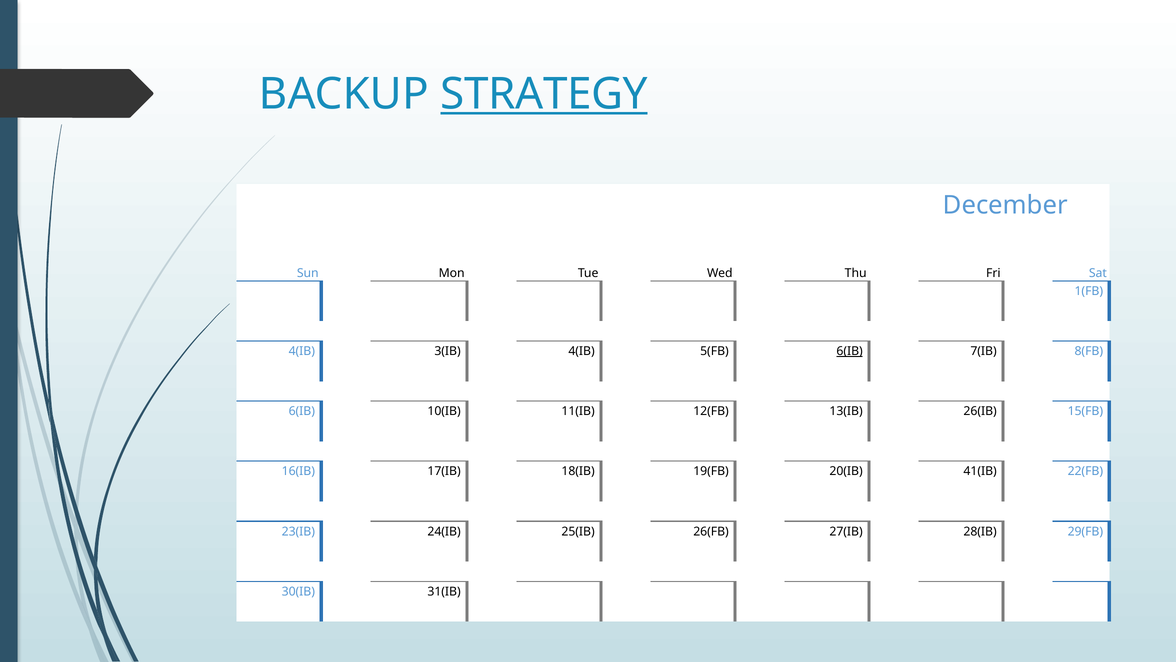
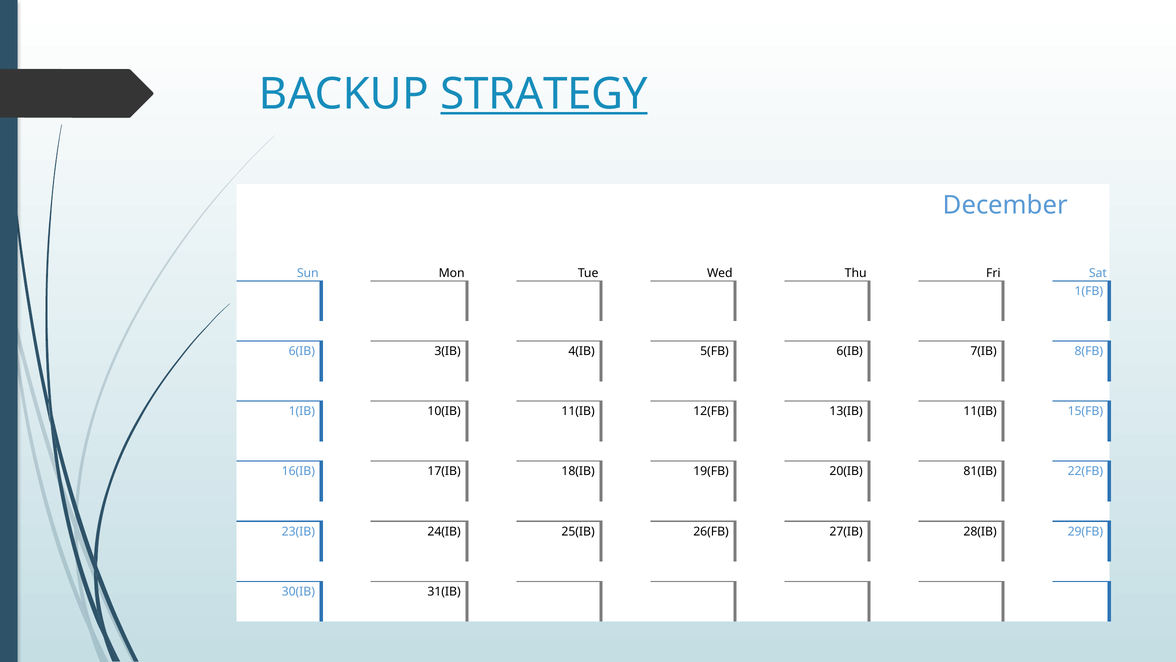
4(IB at (302, 351): 4(IB -> 6(IB
6(IB at (850, 351) underline: present -> none
6(IB at (302, 411): 6(IB -> 1(IB
13(IB 26(IB: 26(IB -> 11(IB
41(IB: 41(IB -> 81(IB
